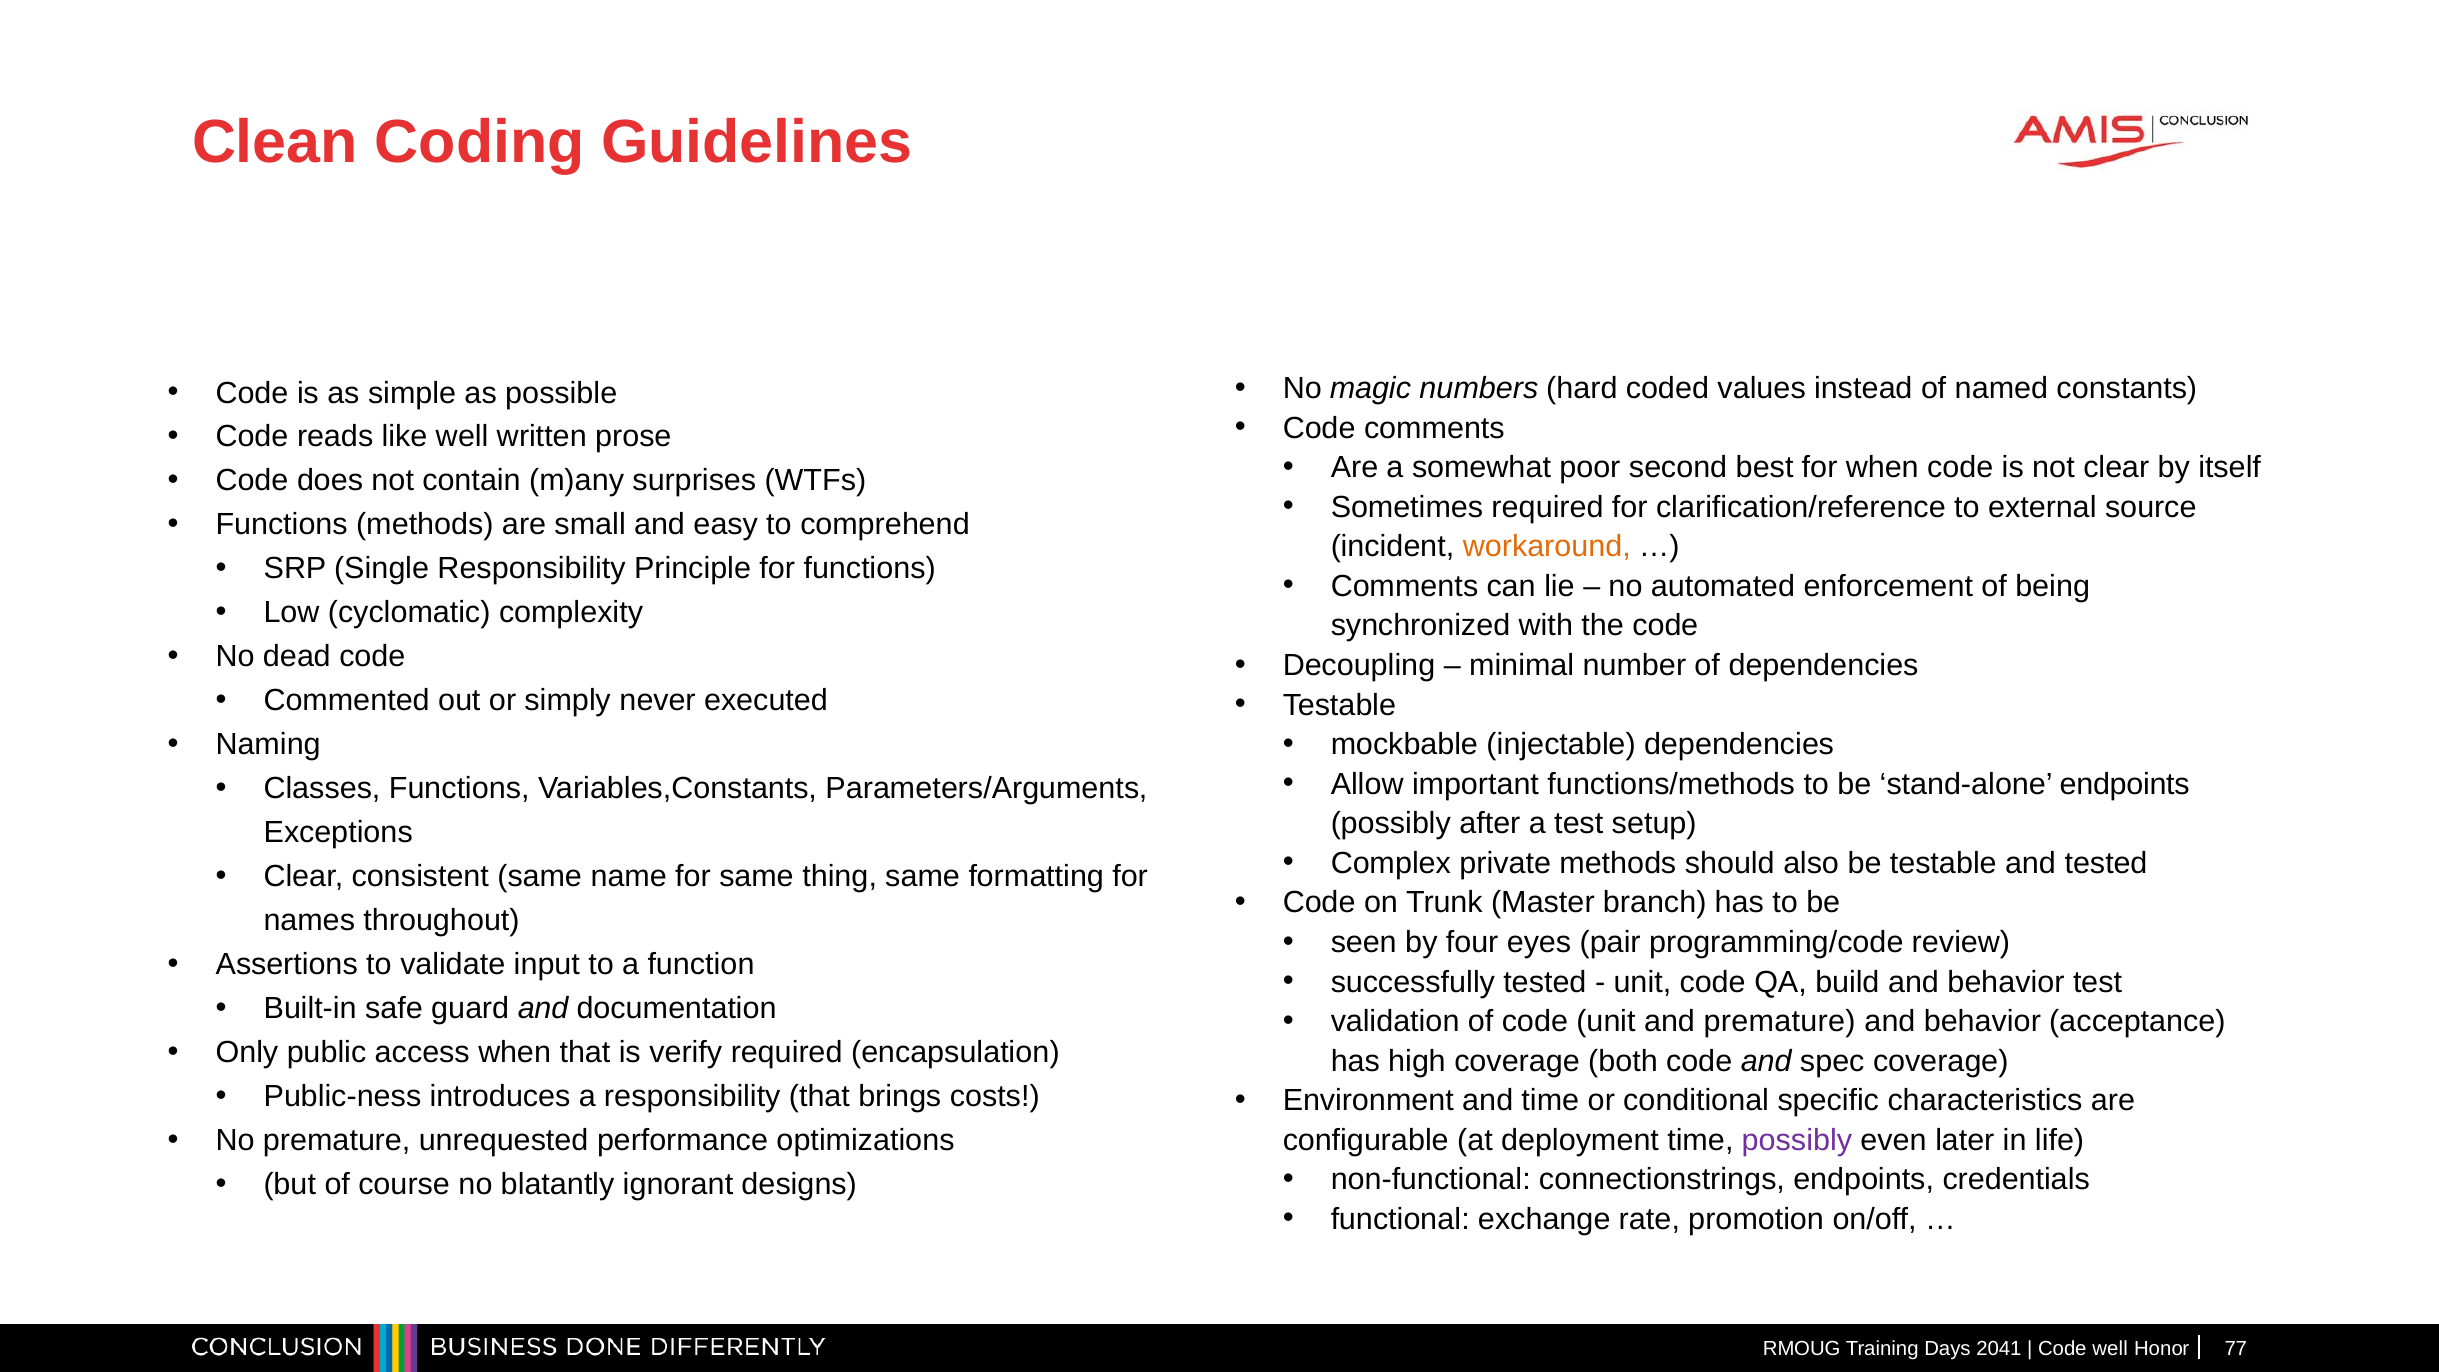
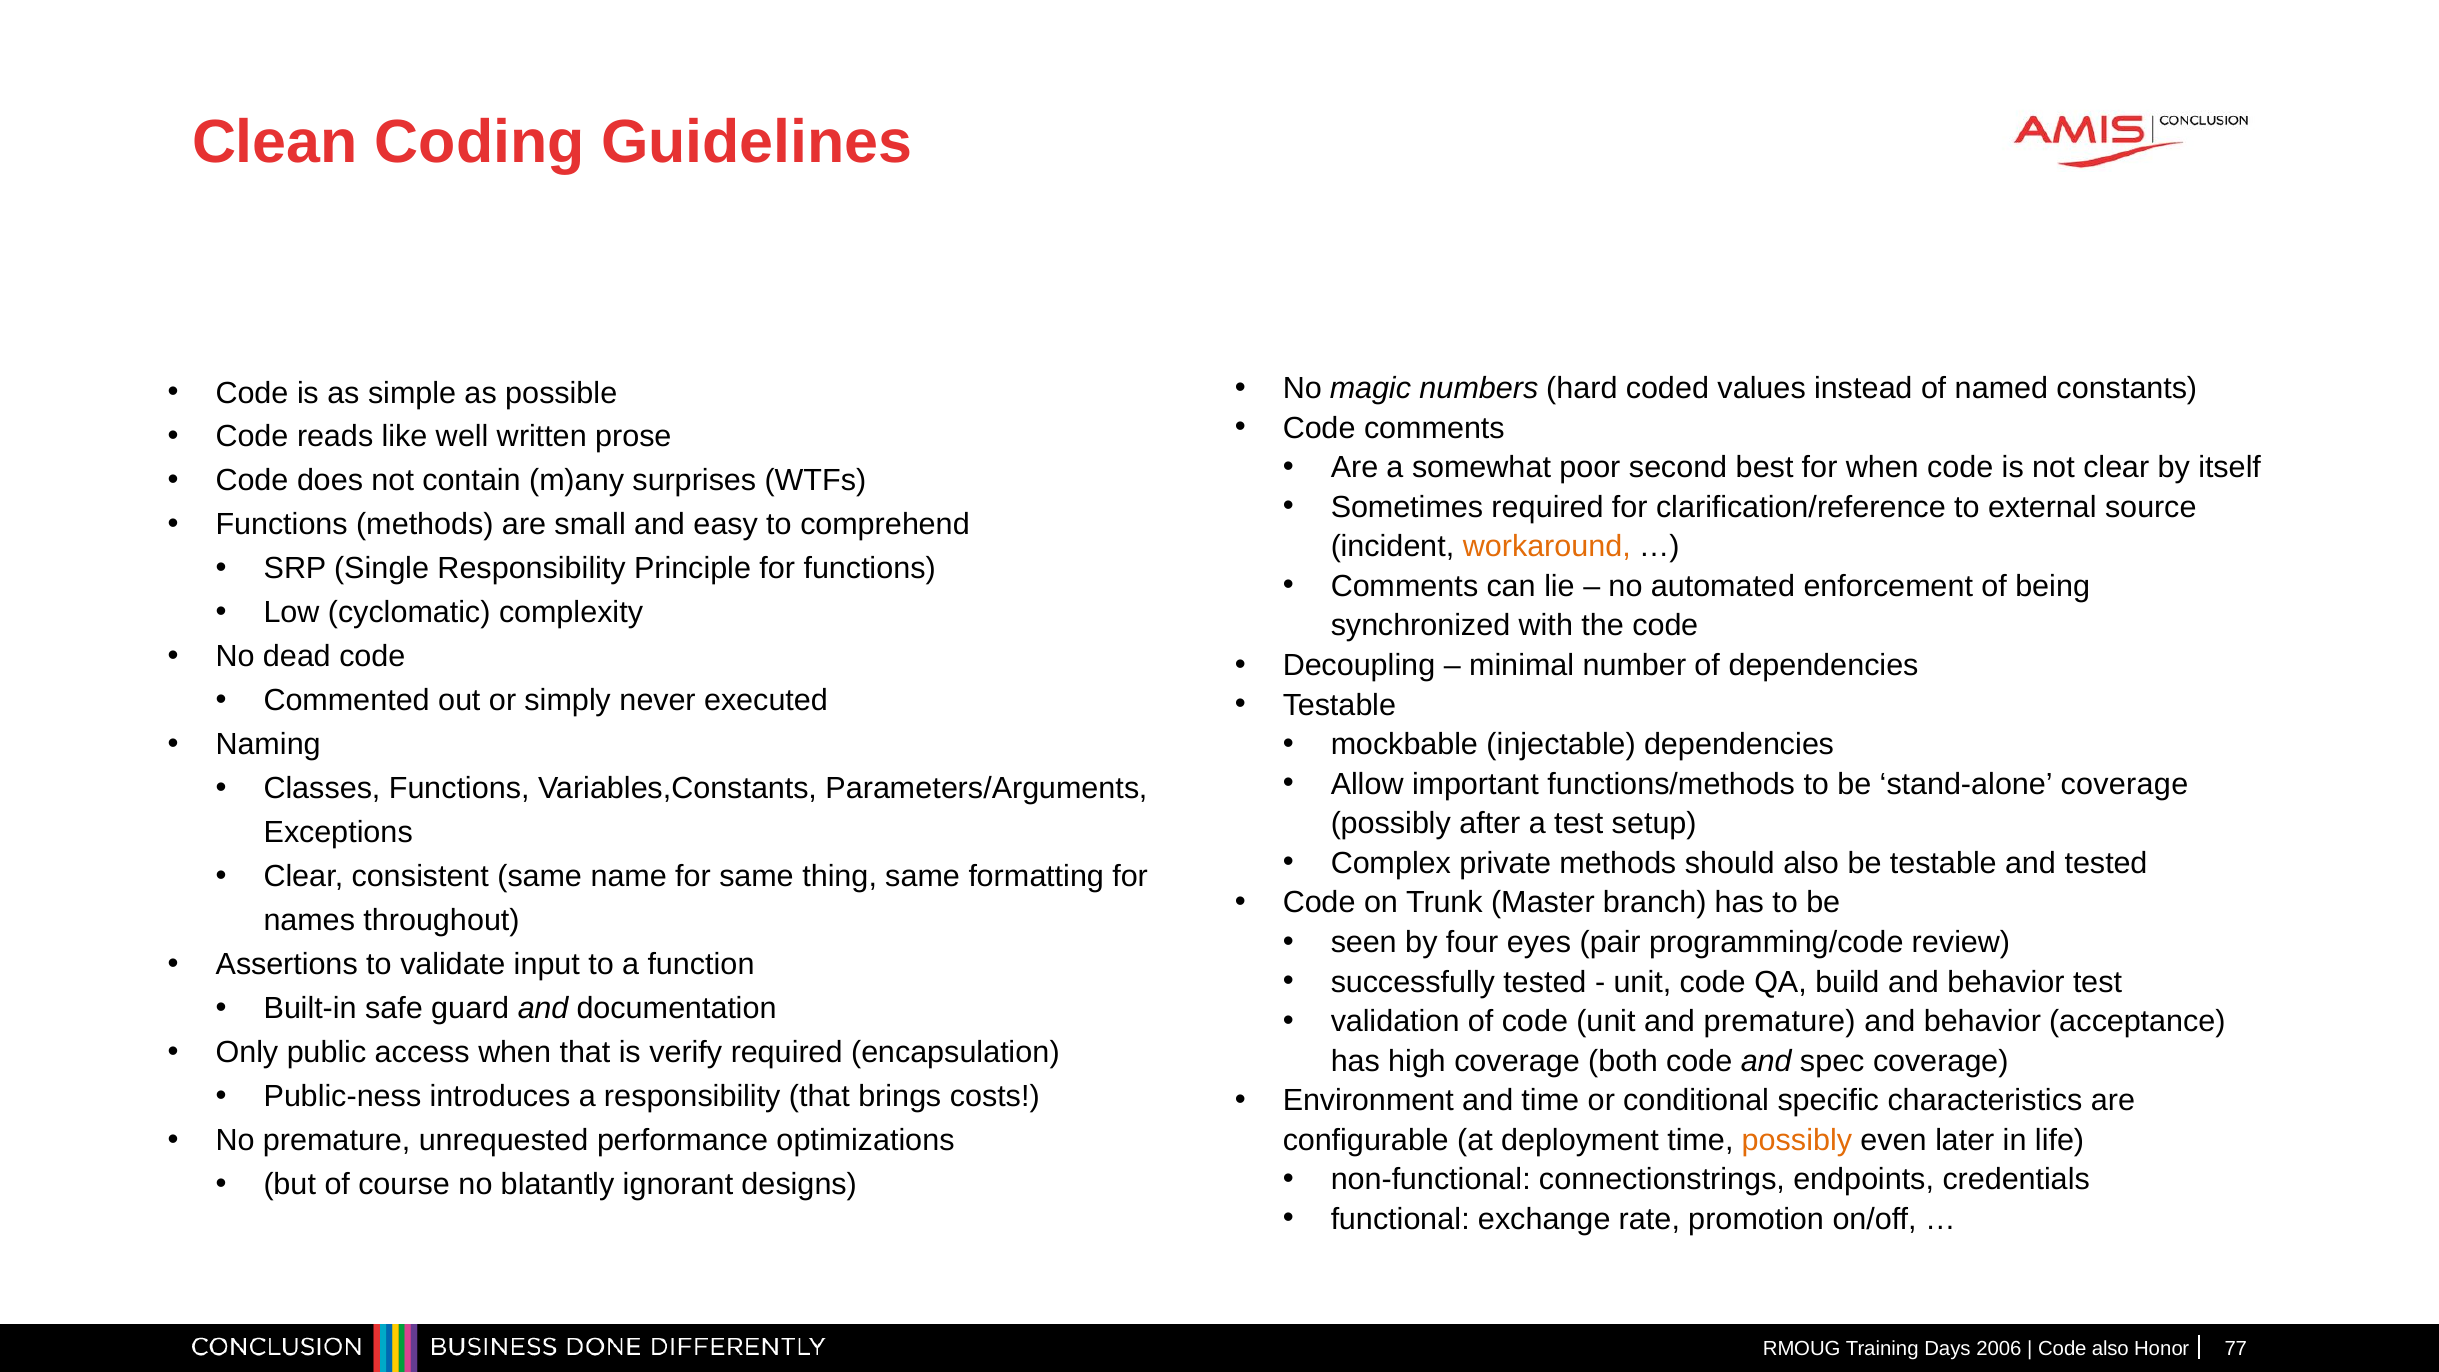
stand-alone endpoints: endpoints -> coverage
possibly at (1797, 1140) colour: purple -> orange
2041: 2041 -> 2006
Code well: well -> also
